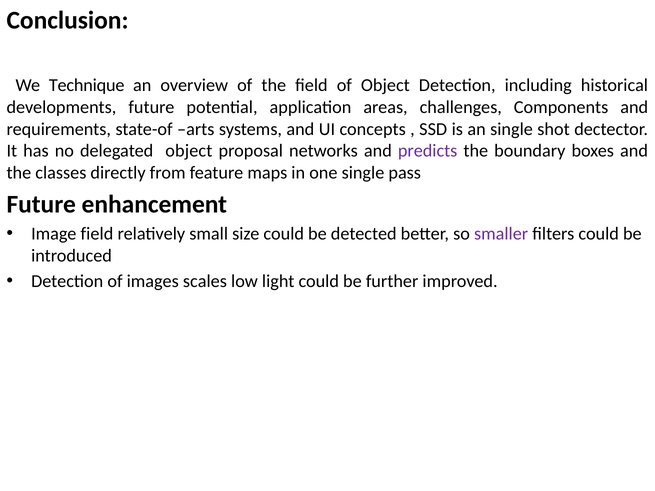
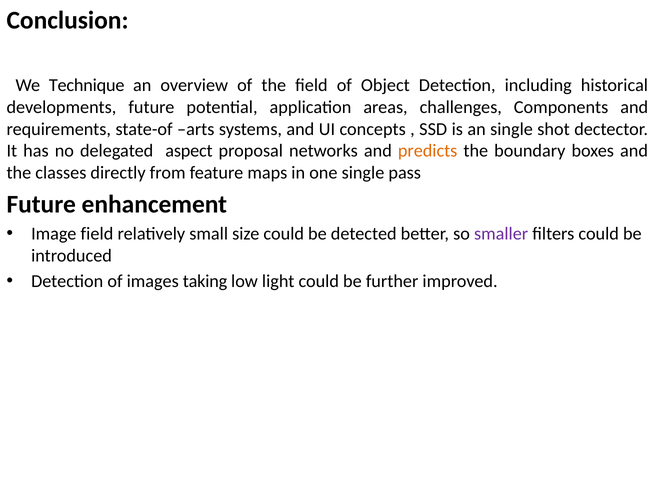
delegated object: object -> aspect
predicts colour: purple -> orange
scales: scales -> taking
